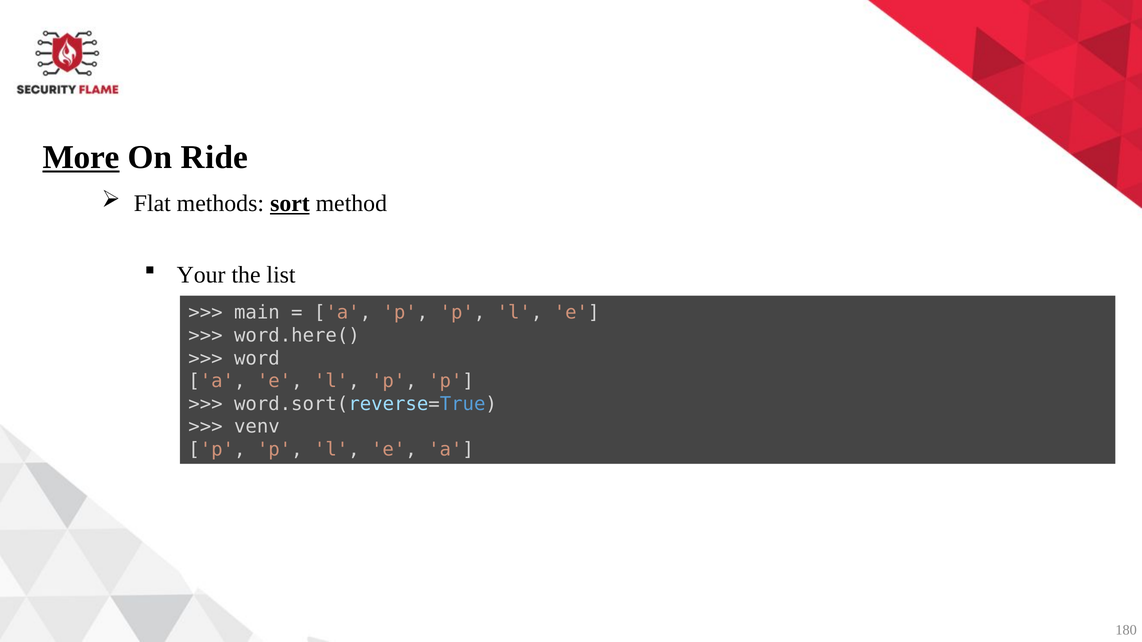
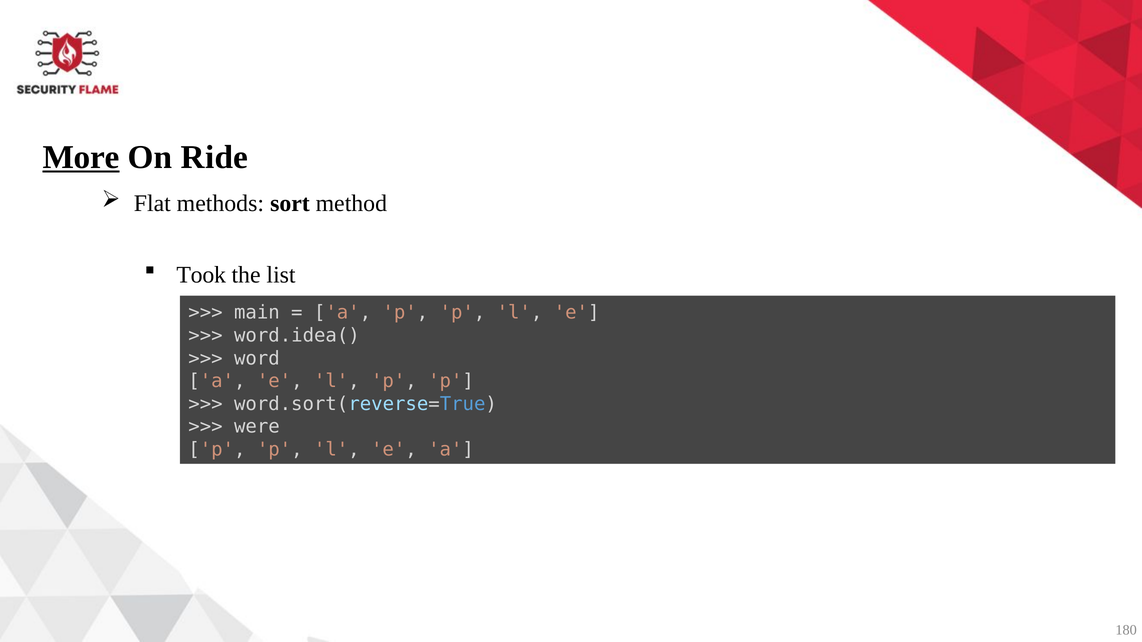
sort underline: present -> none
Your: Your -> Took
word.here(: word.here( -> word.idea(
venv: venv -> were
